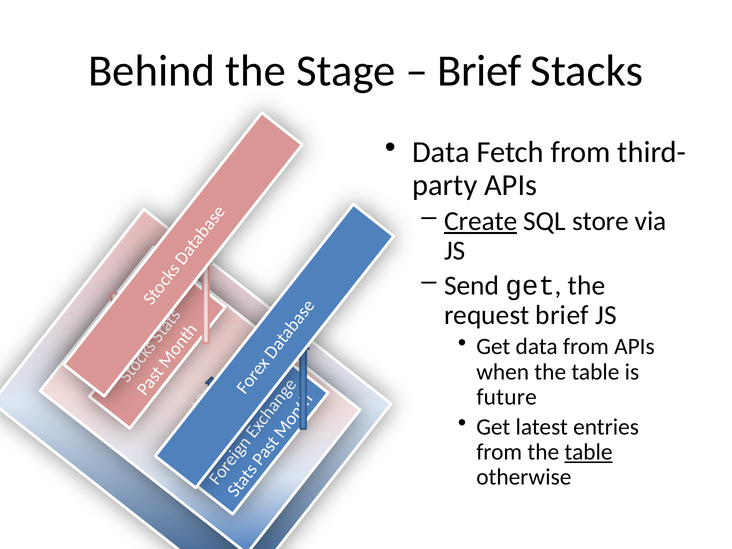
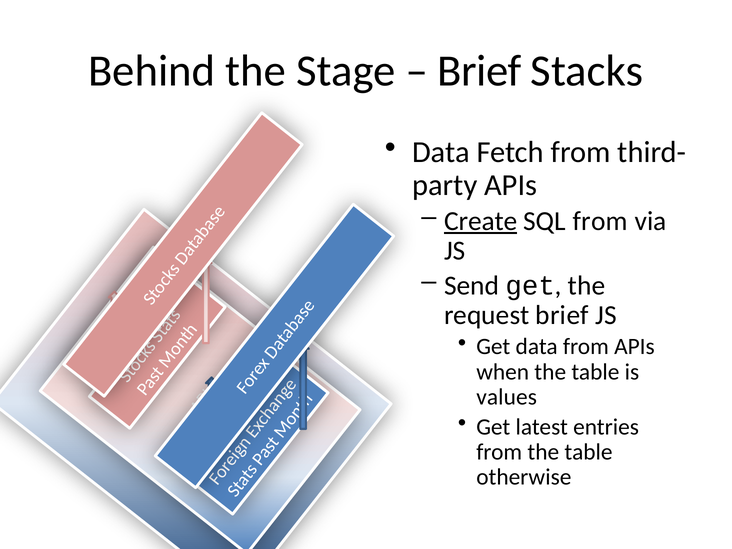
SQL store: store -> from
future: future -> values
table at (588, 452) underline: present -> none
